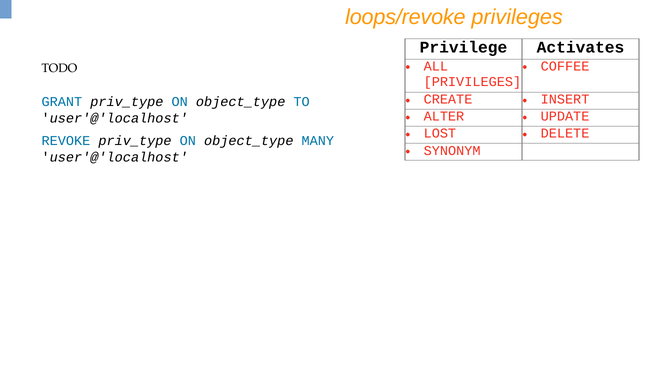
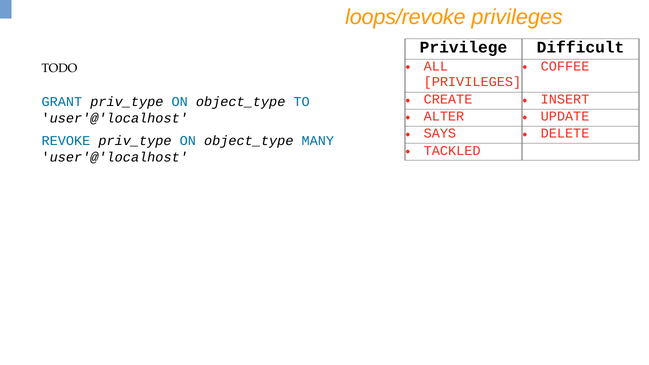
Activates: Activates -> Difficult
LOST: LOST -> SAYS
SYNONYM: SYNONYM -> TACKLED
